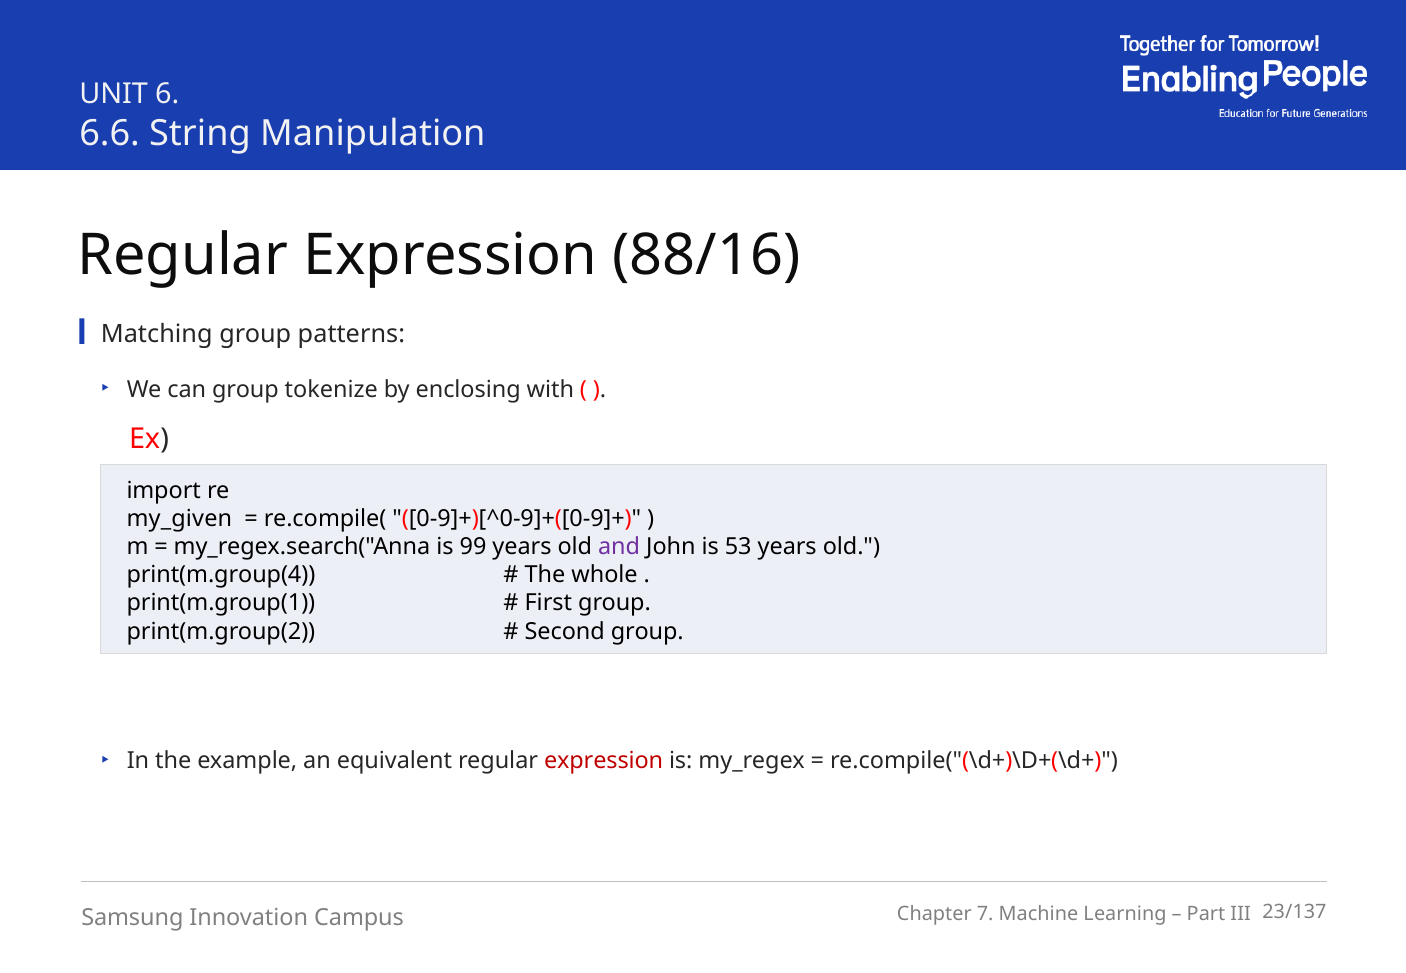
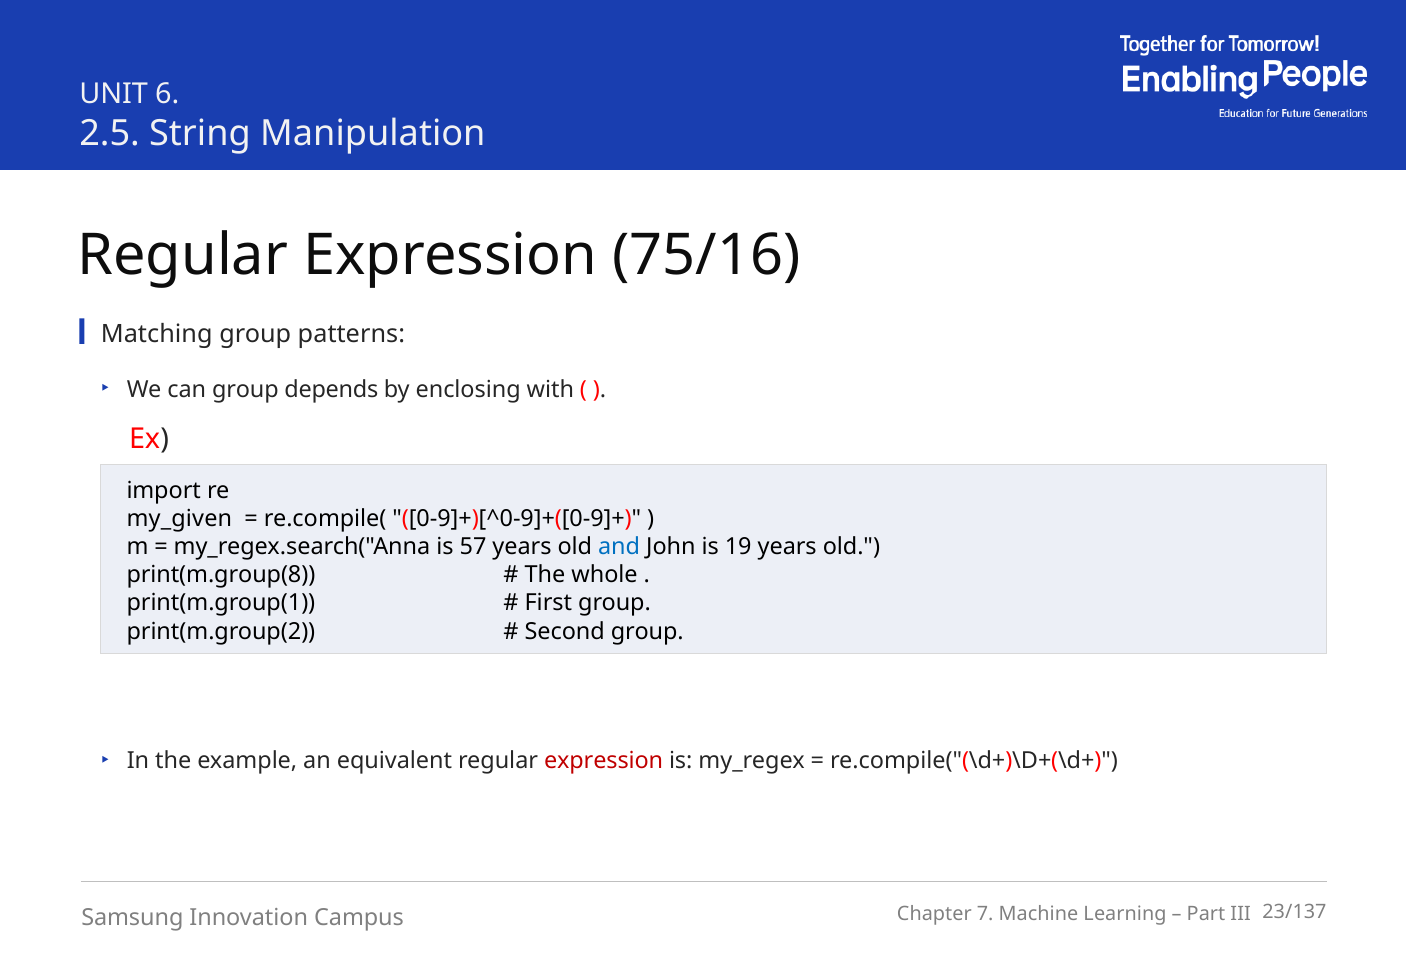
6.6: 6.6 -> 2.5
88/16: 88/16 -> 75/16
tokenize: tokenize -> depends
99: 99 -> 57
and colour: purple -> blue
53: 53 -> 19
print(m.group(4: print(m.group(4 -> print(m.group(8
